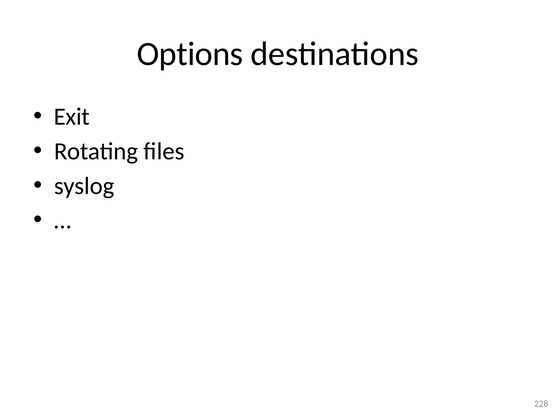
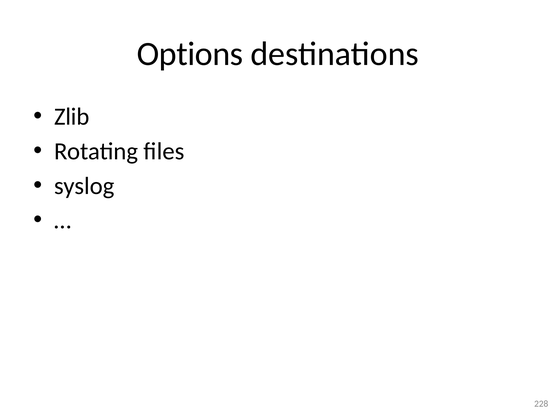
Exit: Exit -> Zlib
